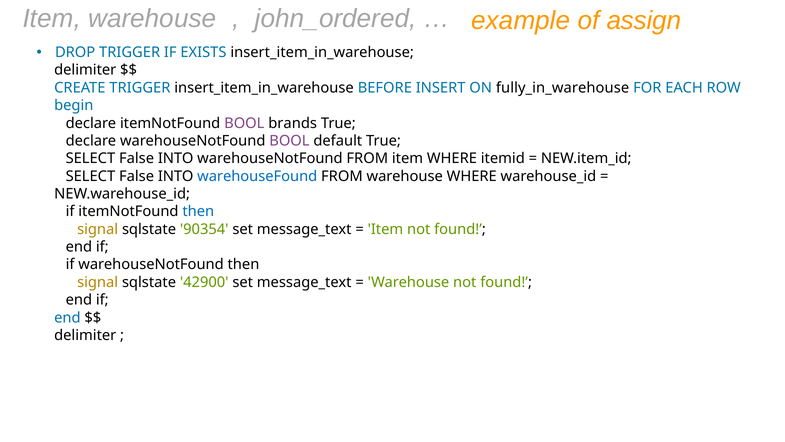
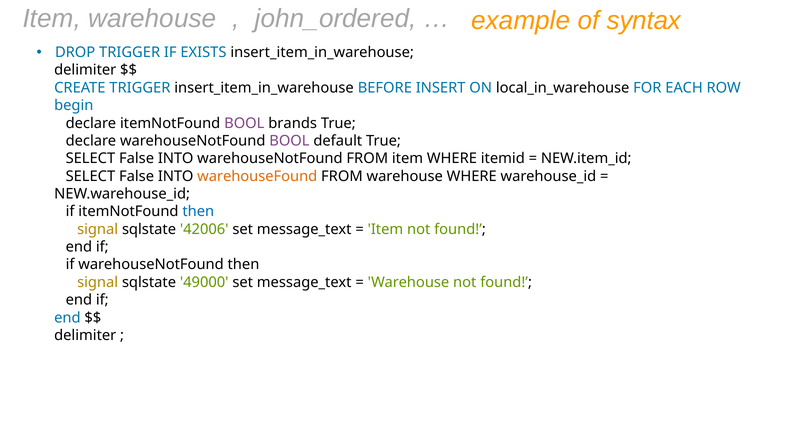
assign: assign -> syntax
fully_in_warehouse: fully_in_warehouse -> local_in_warehouse
warehouseFound colour: blue -> orange
90354: 90354 -> 42006
42900: 42900 -> 49000
